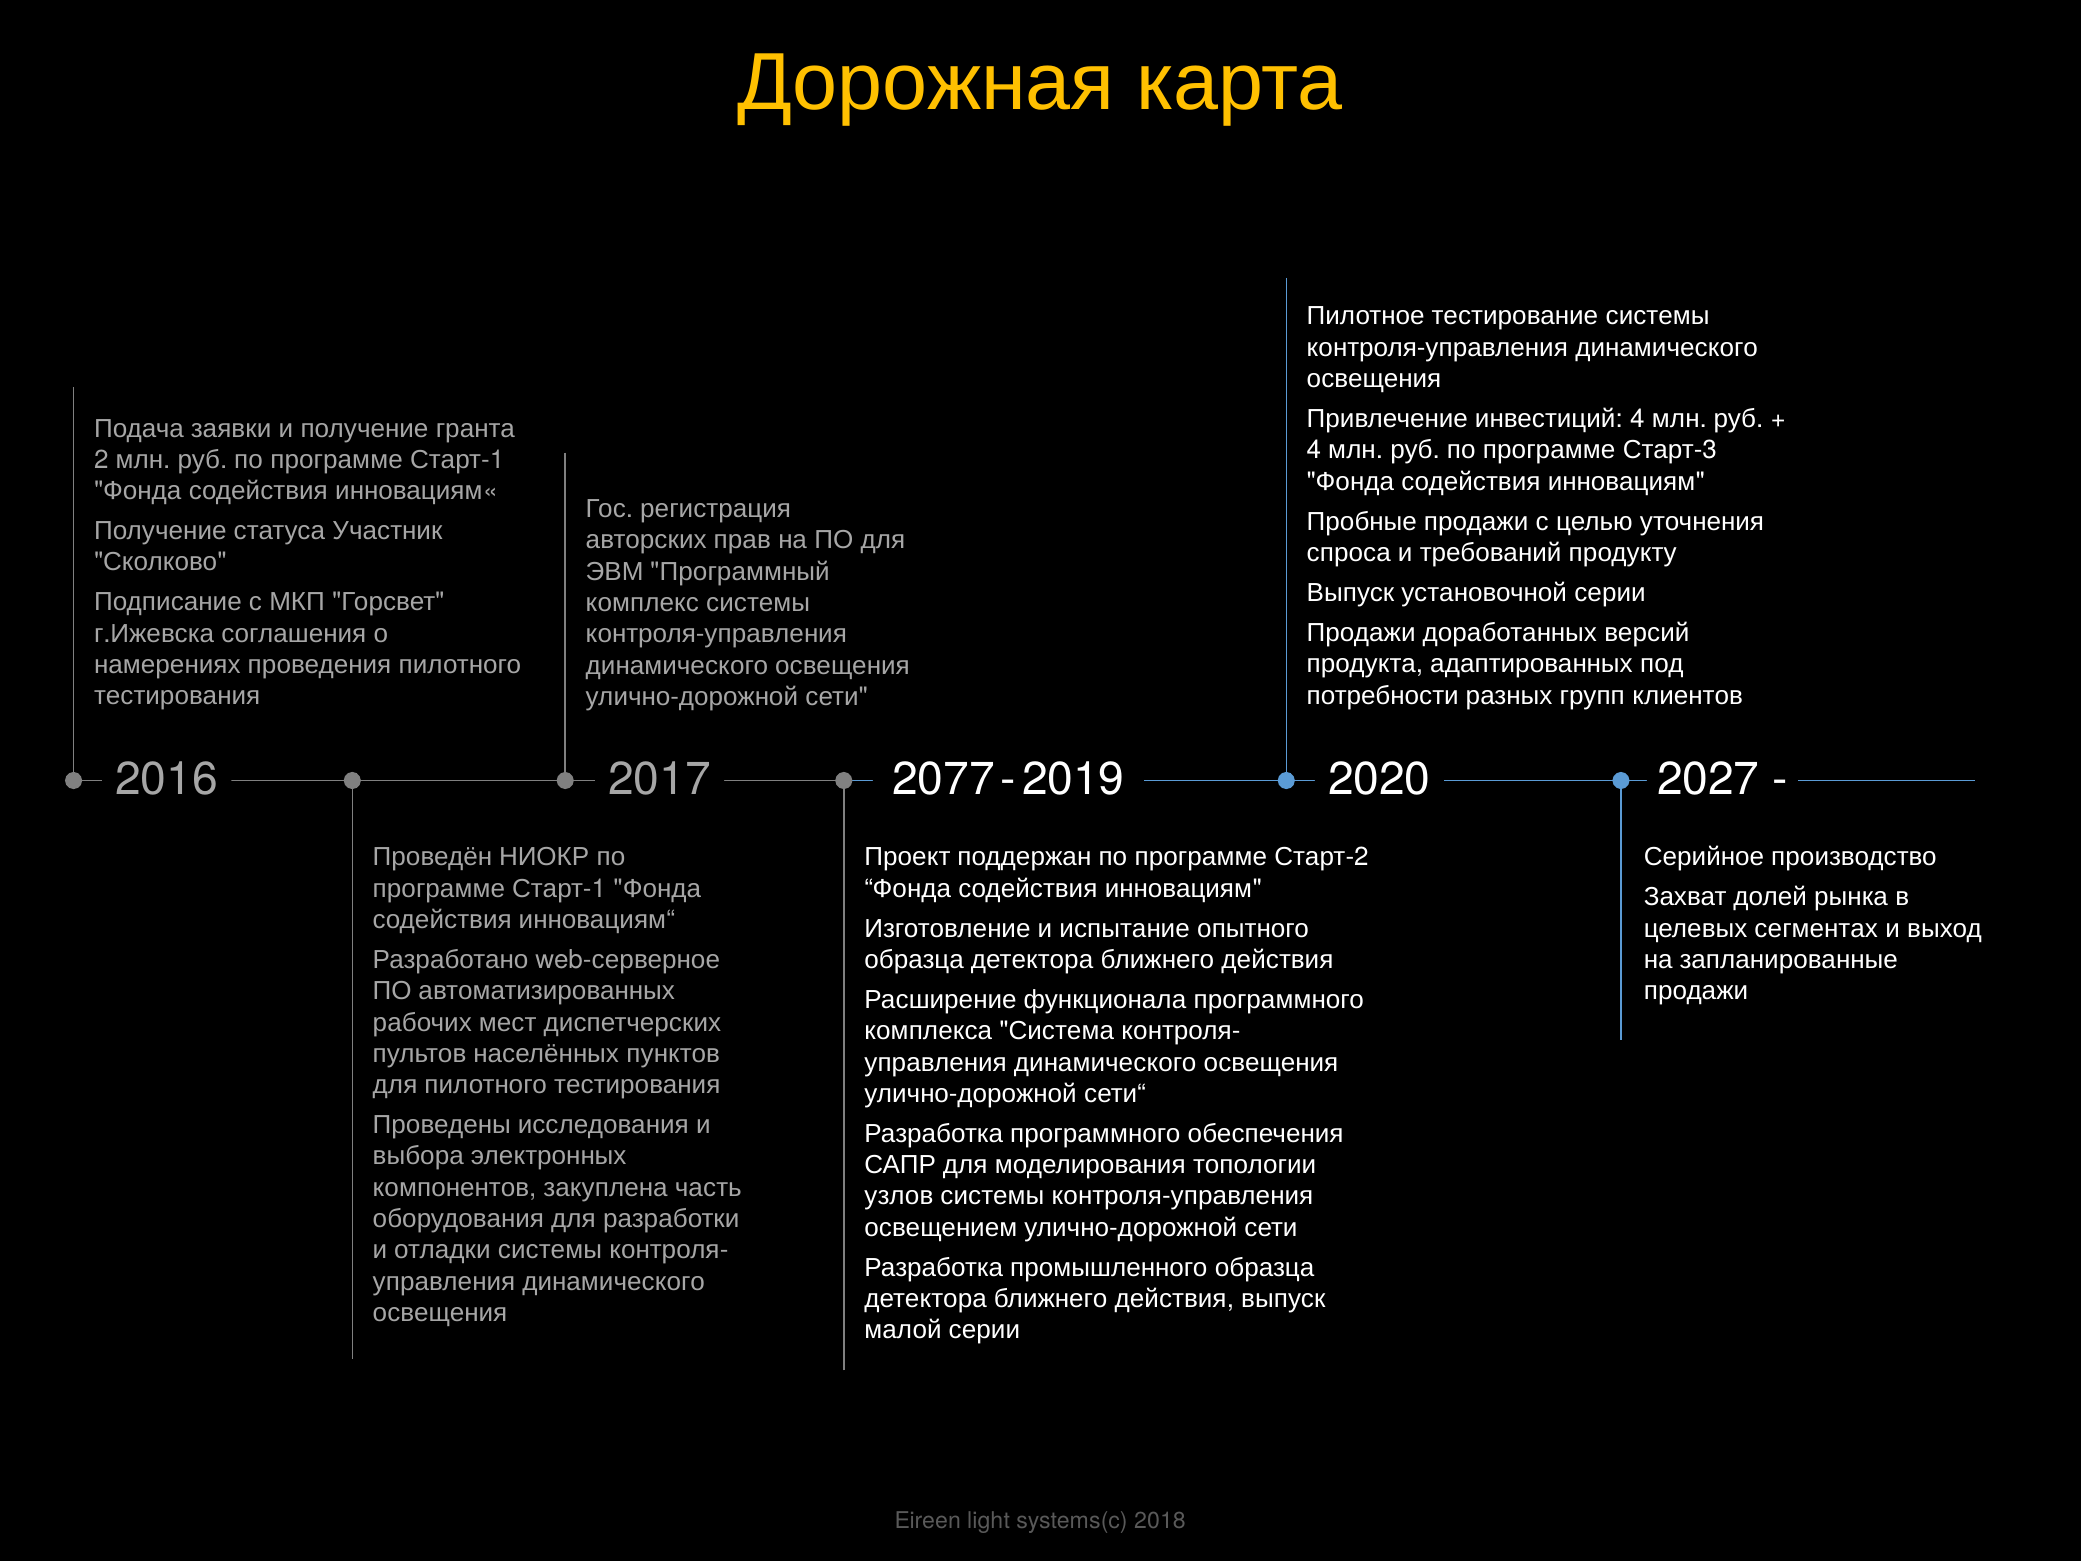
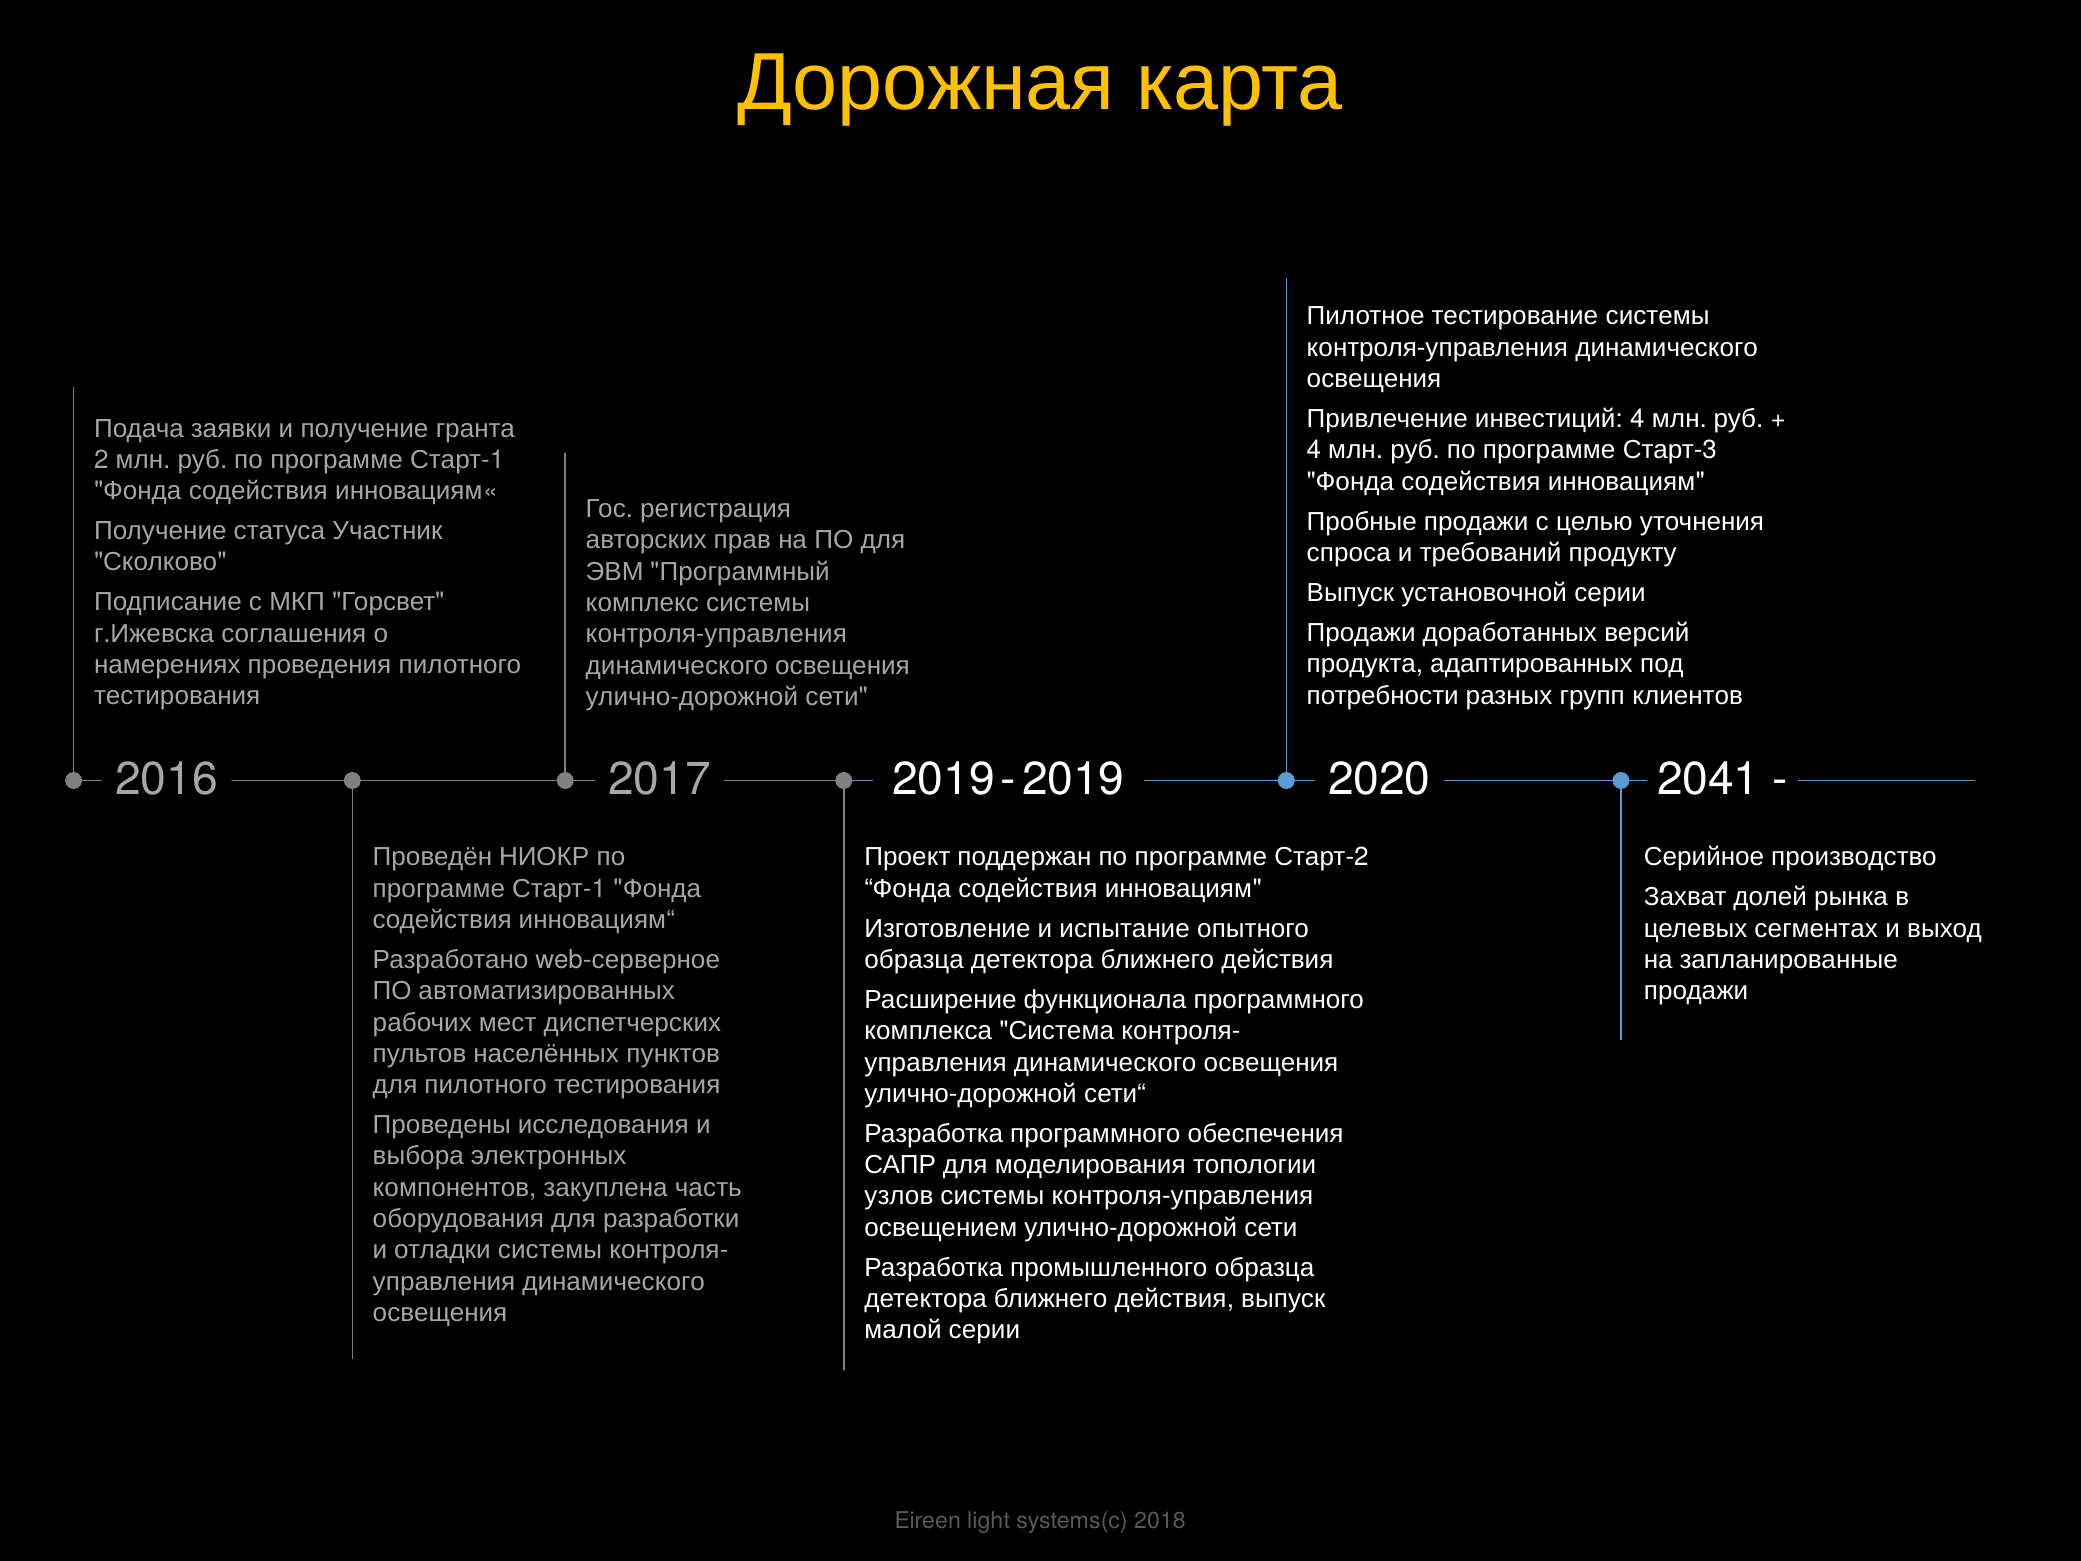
2017 2077: 2077 -> 2019
2027: 2027 -> 2041
